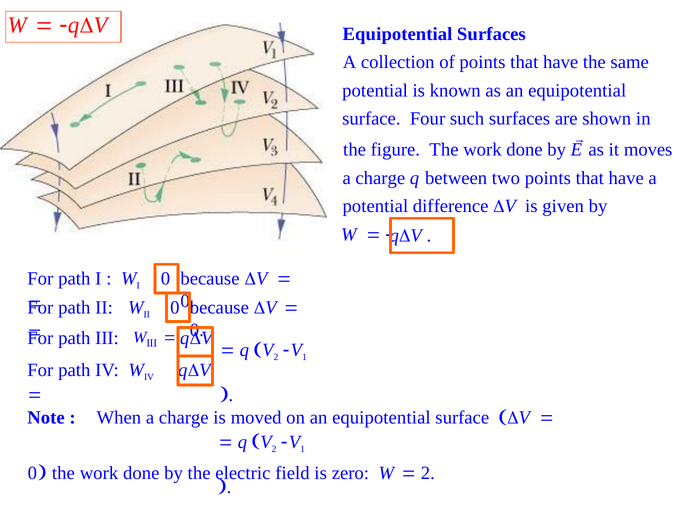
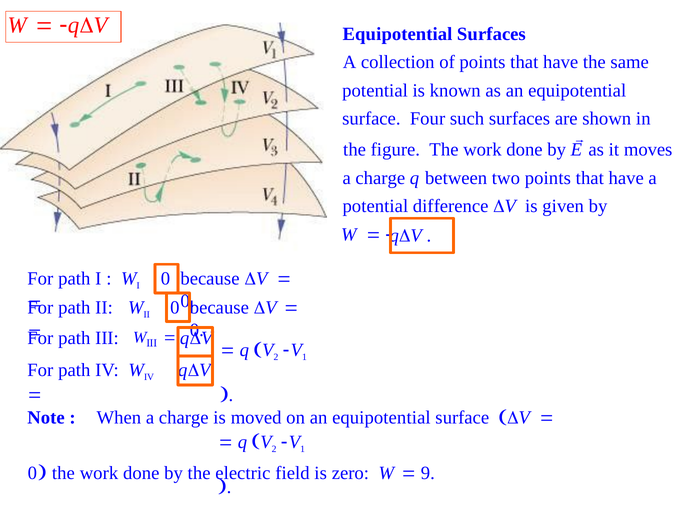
2 at (428, 473): 2 -> 9
